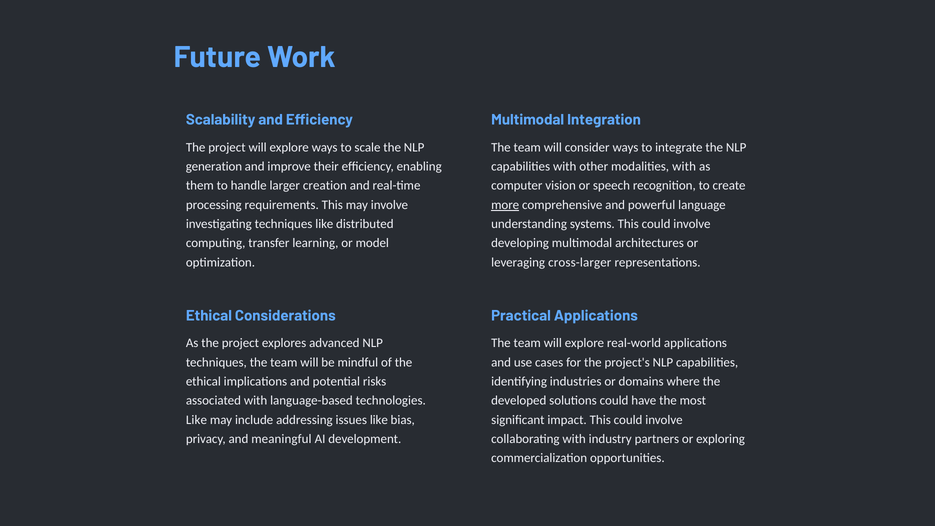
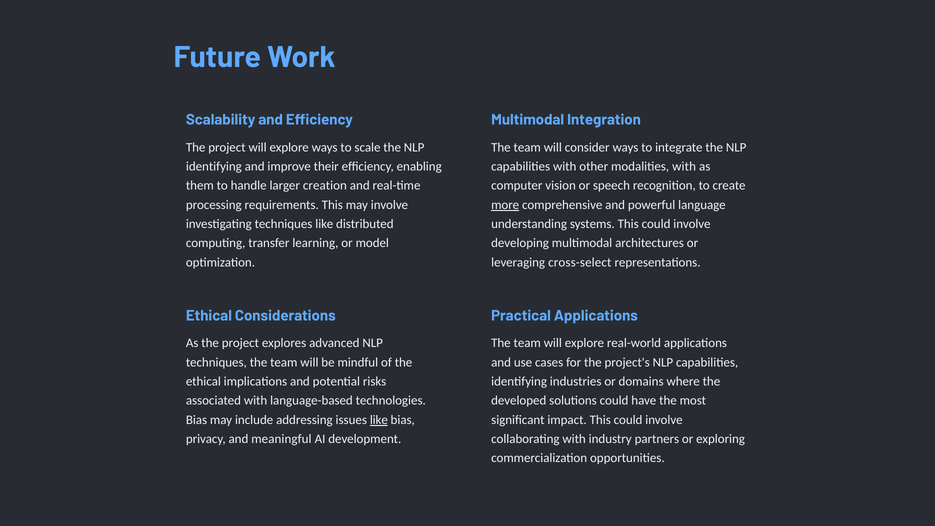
generation at (214, 166): generation -> identifying
cross-larger: cross-larger -> cross-select
Like at (196, 420): Like -> Bias
like at (379, 420) underline: none -> present
